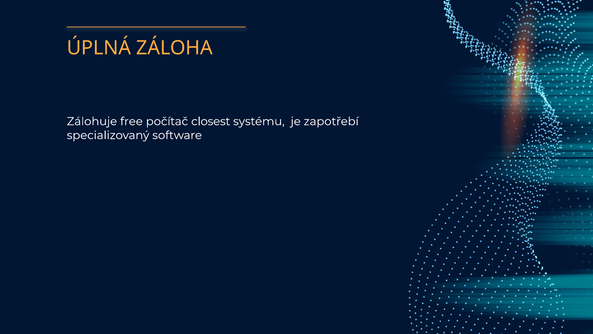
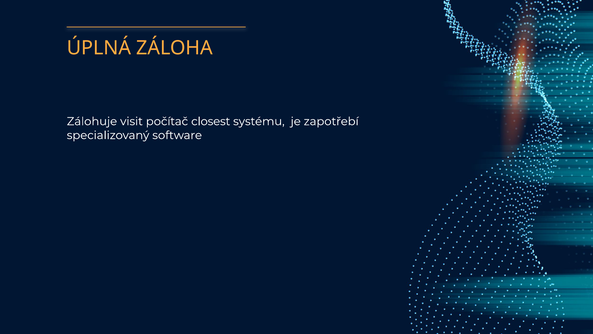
free: free -> visit
